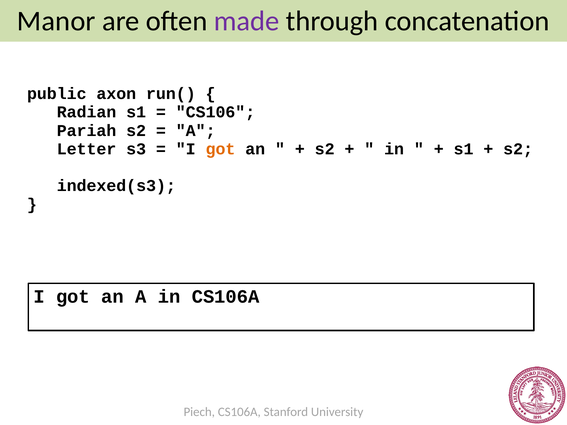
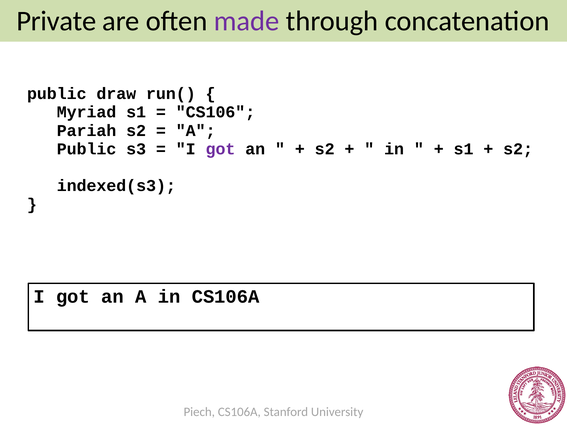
Manor: Manor -> Private
axon: axon -> draw
Radian: Radian -> Myriad
Letter at (87, 149): Letter -> Public
got at (220, 149) colour: orange -> purple
